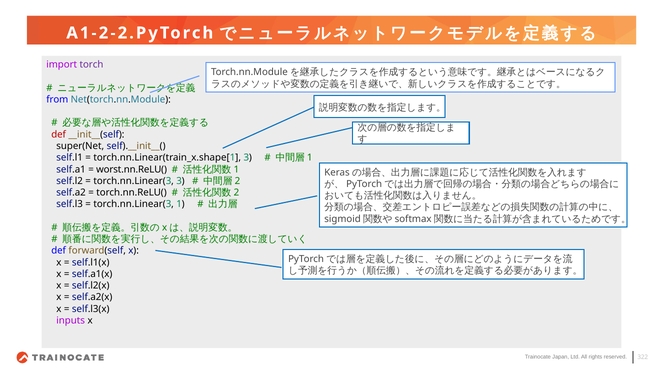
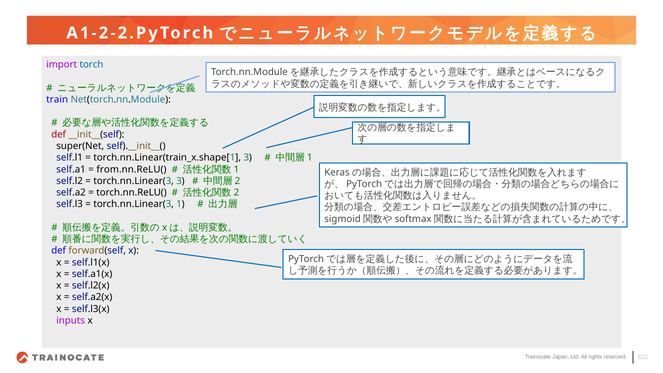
torch colour: purple -> blue
from: from -> train
worst.nn.ReLU(: worst.nn.ReLU( -> from.nn.ReLU(
